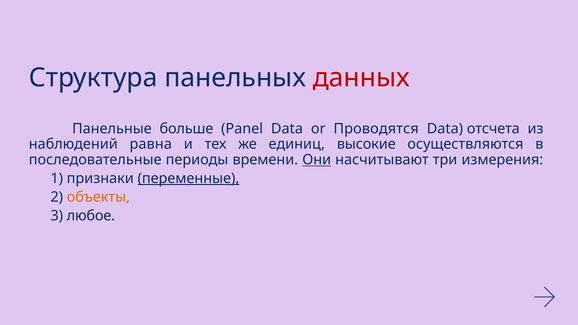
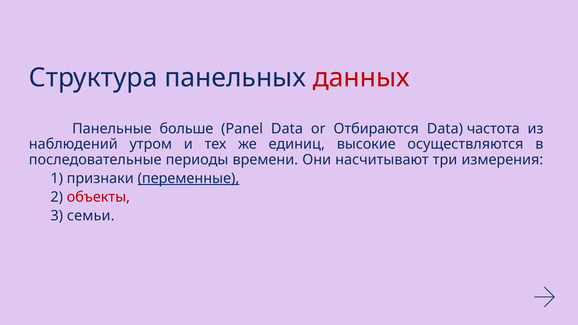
Проводятся: Проводятся -> Отбираются
отсчета: отсчета -> частота
равна: равна -> утром
Они underline: present -> none
объекты colour: orange -> red
любое: любое -> семьи
